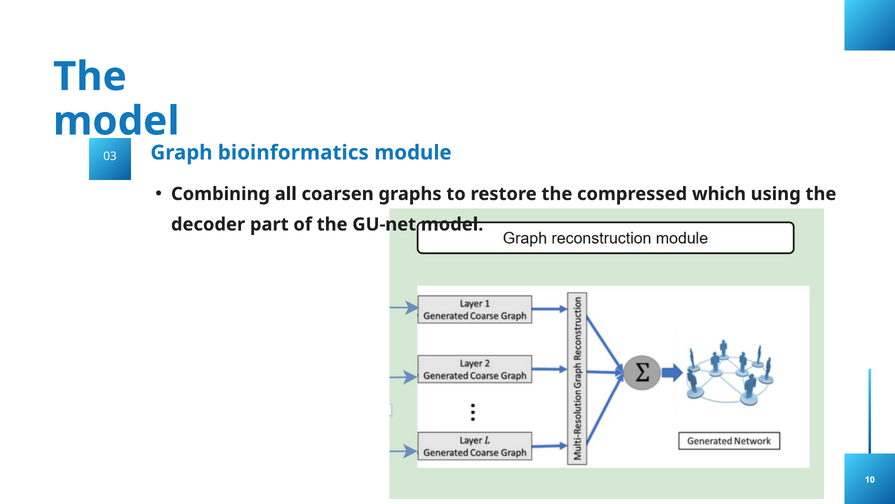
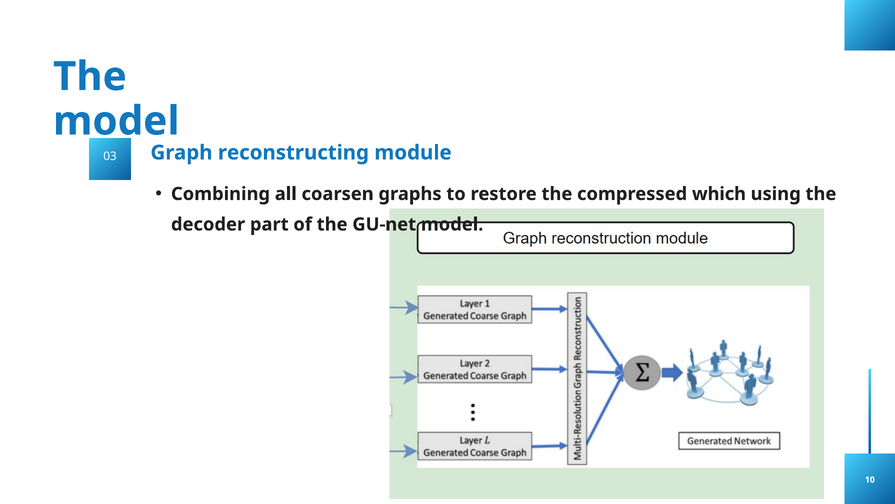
bioinformatics: bioinformatics -> reconstructing
